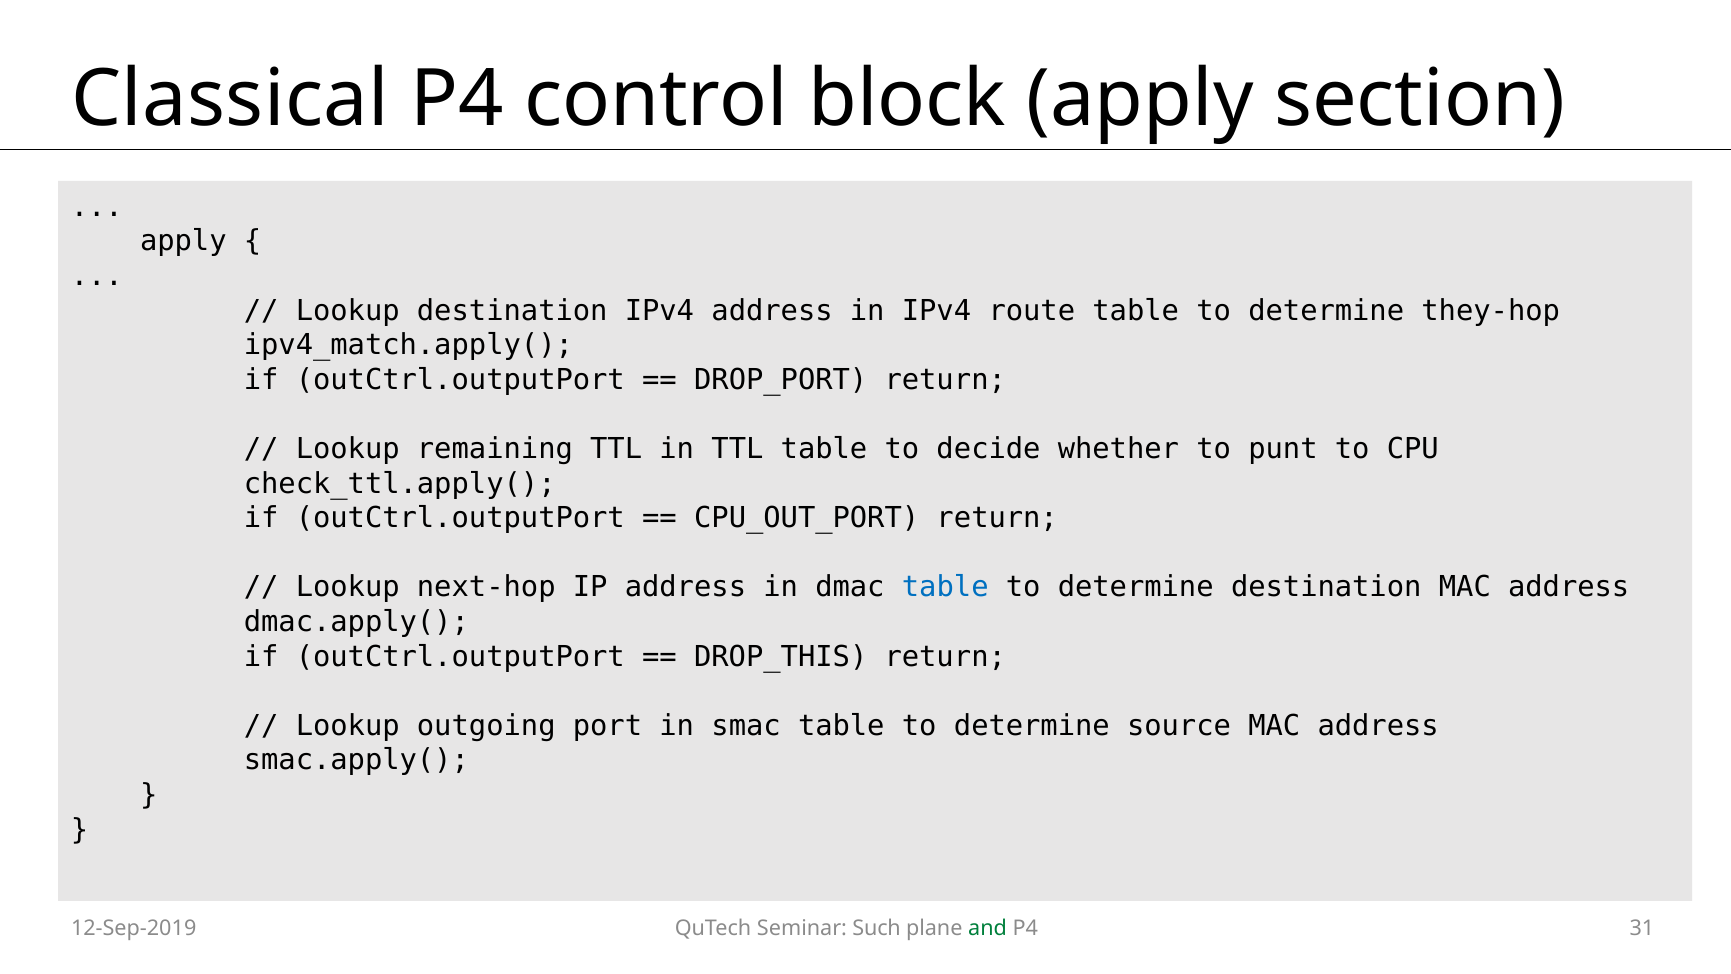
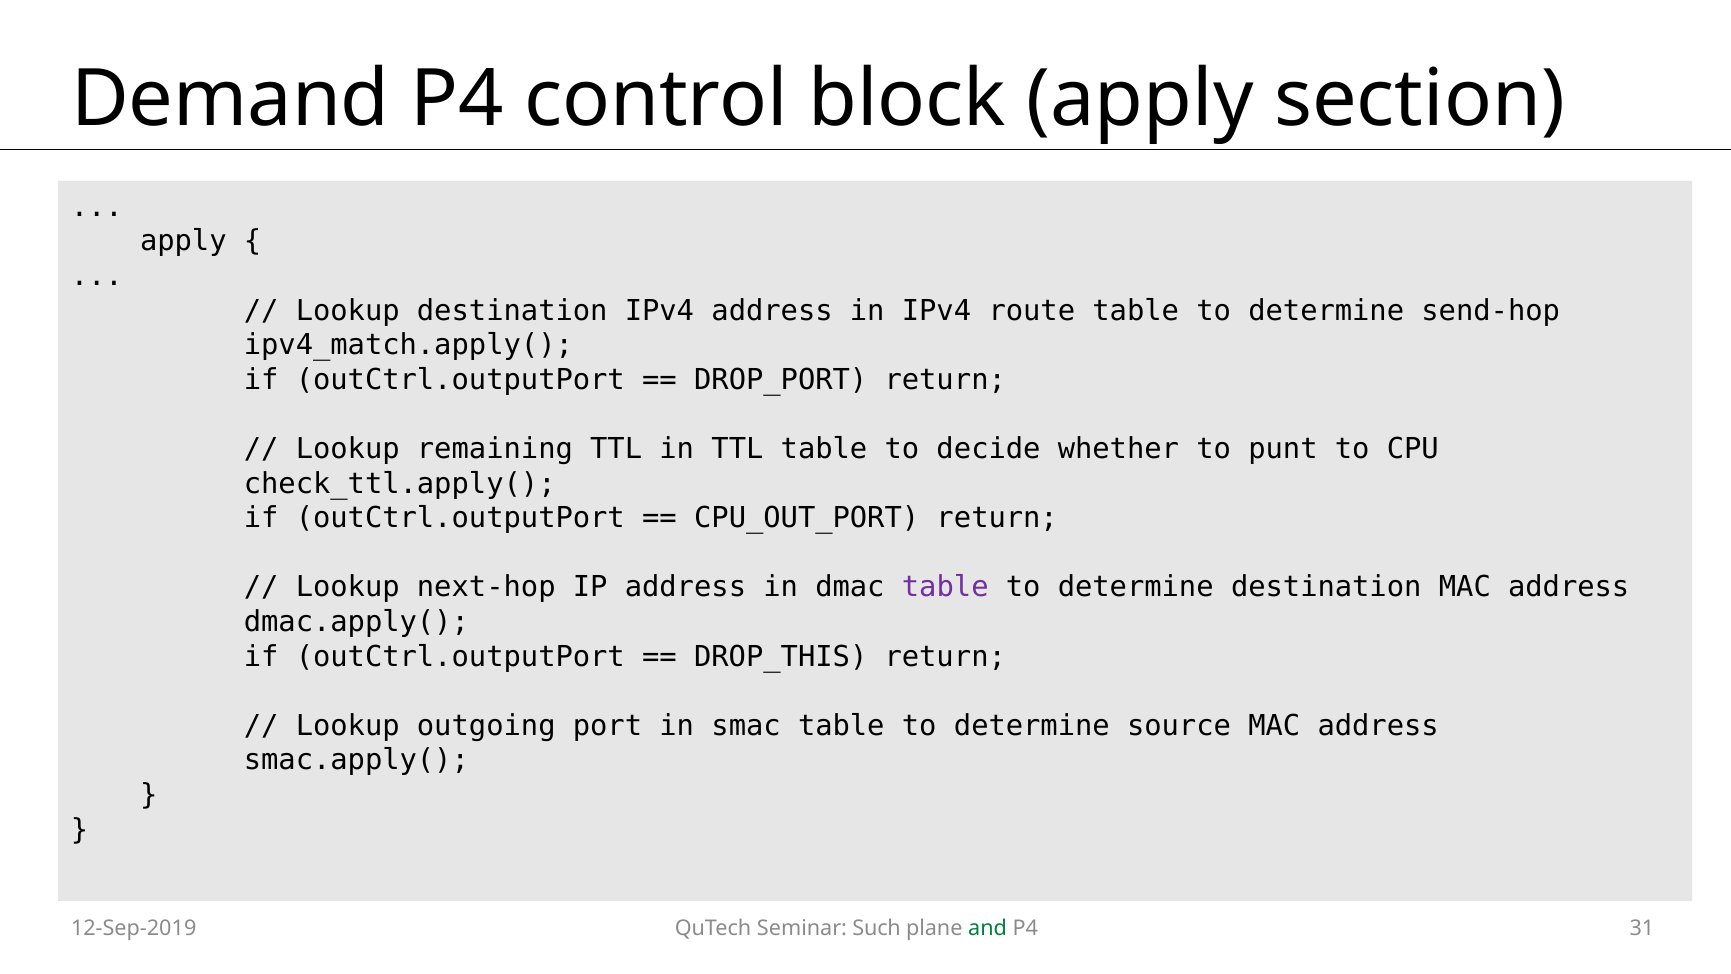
Classical: Classical -> Demand
they-hop: they-hop -> send-hop
table at (945, 587) colour: blue -> purple
